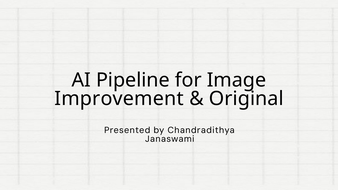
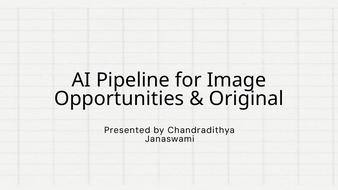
Improvement: Improvement -> Opportunities
